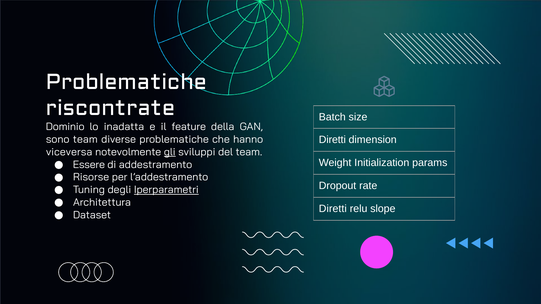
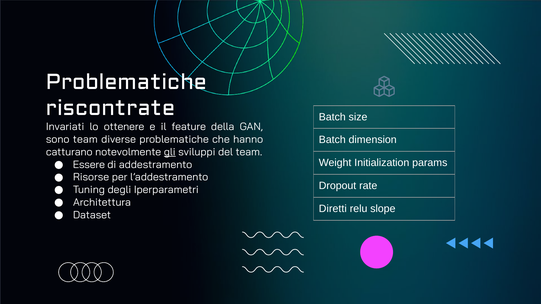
Dominio: Dominio -> Invariati
inadatta: inadatta -> ottenere
Diretti at (332, 140): Diretti -> Batch
viceversa: viceversa -> catturano
Iperparametri underline: present -> none
